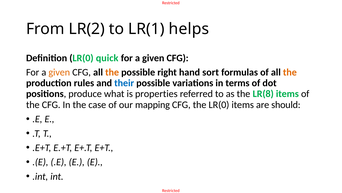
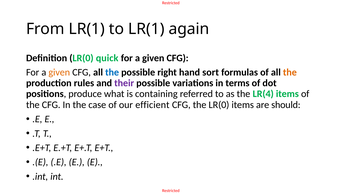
From LR(2: LR(2 -> LR(1
helps: helps -> again
the at (112, 72) colour: orange -> blue
their colour: blue -> purple
properties: properties -> containing
LR(8: LR(8 -> LR(4
mapping: mapping -> efficient
